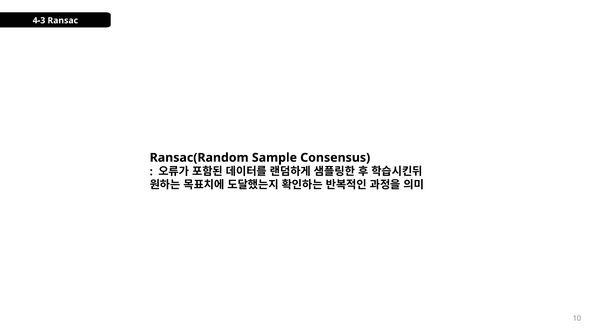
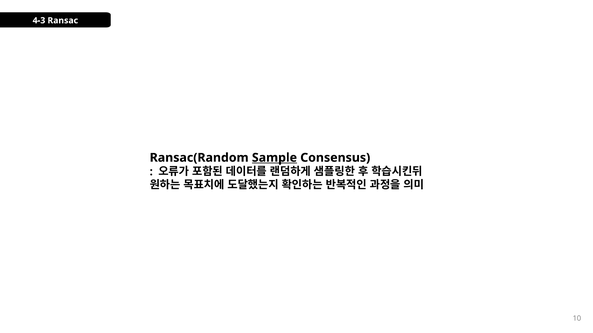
Sample underline: none -> present
